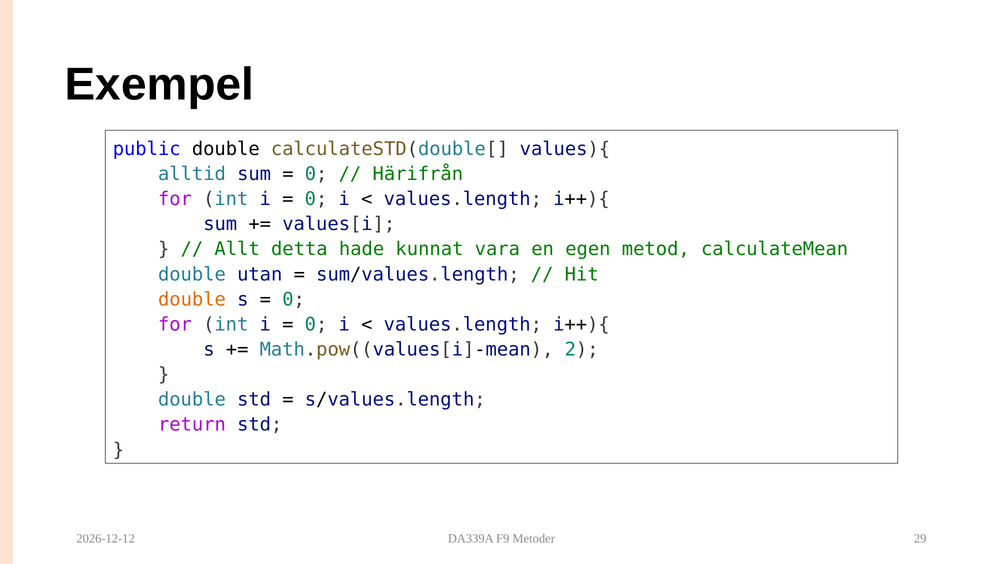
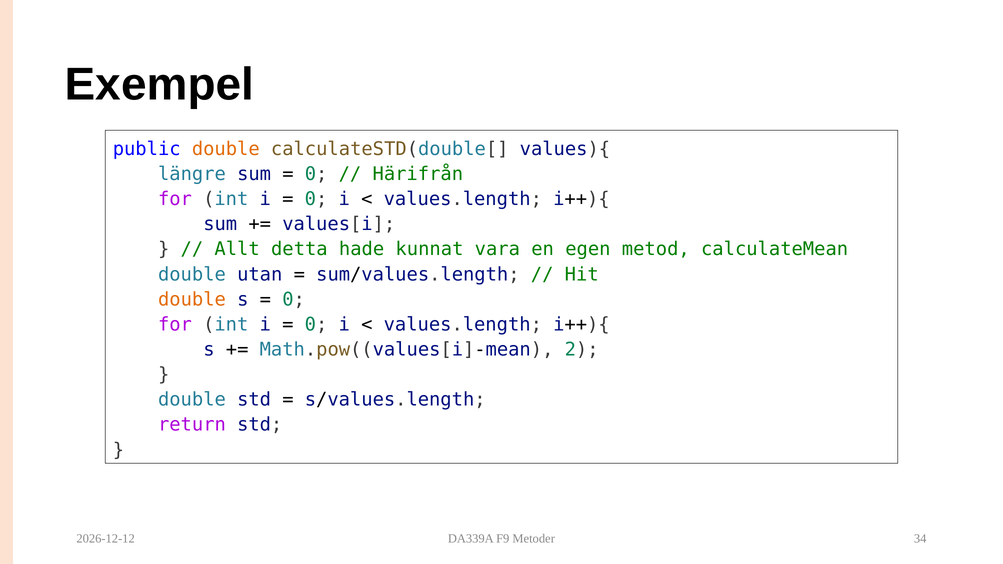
double at (226, 149) colour: black -> orange
alltid: alltid -> längre
29: 29 -> 34
